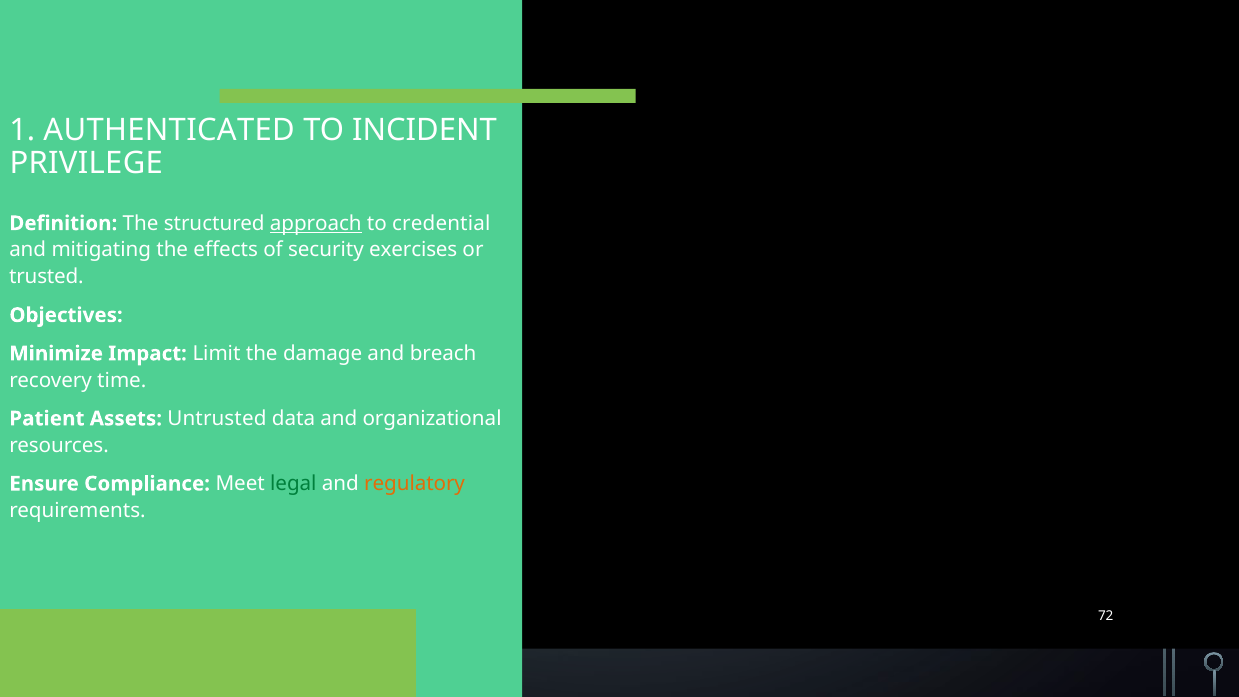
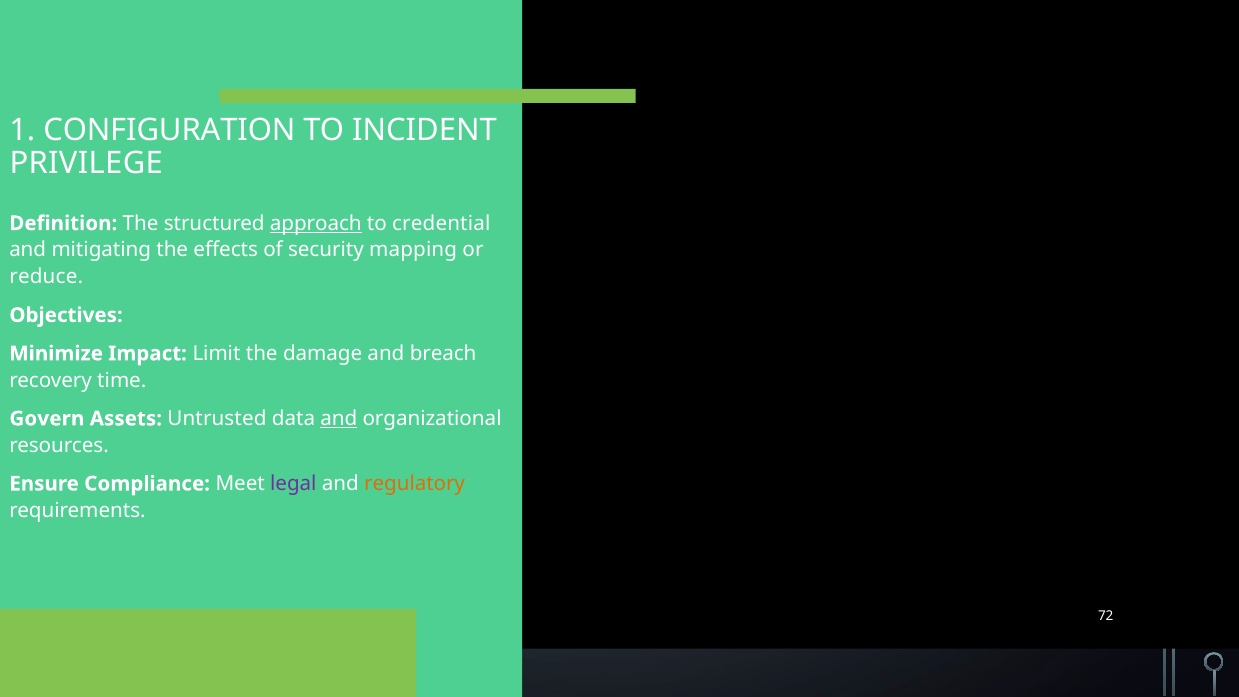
AUTHENTICATED: AUTHENTICATED -> CONFIGURATION
exercises: exercises -> mapping
trusted: trusted -> reduce
Patient: Patient -> Govern
and at (339, 419) underline: none -> present
legal colour: green -> purple
